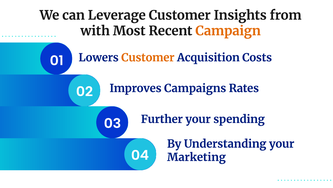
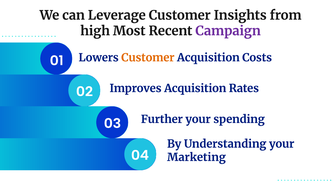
with: with -> high
Campaign colour: orange -> purple
Improves Campaigns: Campaigns -> Acquisition
